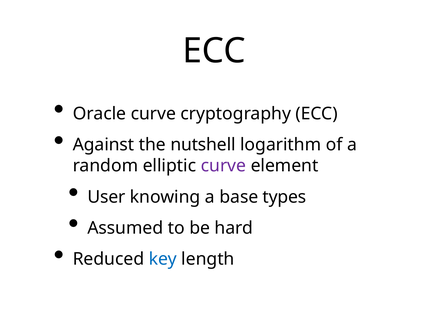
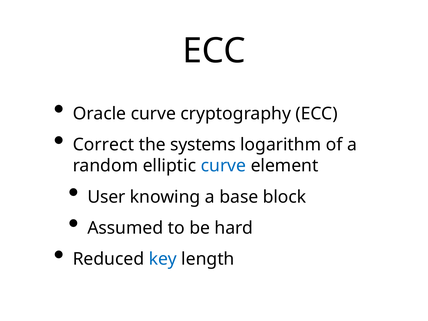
Against: Against -> Correct
nutshell: nutshell -> systems
curve at (223, 166) colour: purple -> blue
types: types -> block
